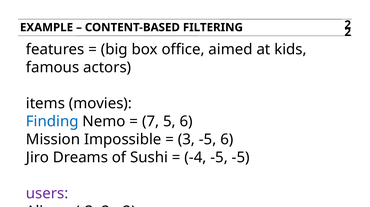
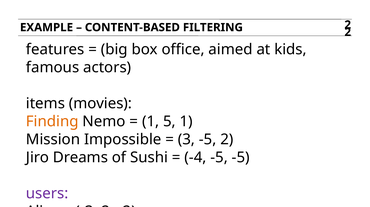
Finding colour: blue -> orange
7 at (151, 122): 7 -> 1
5 6: 6 -> 1
-5 6: 6 -> 2
